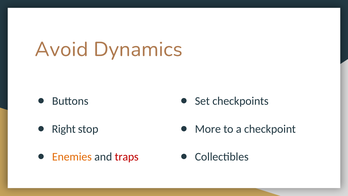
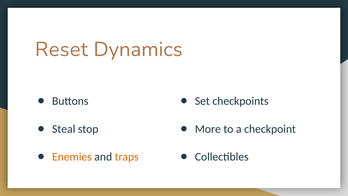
Avoid: Avoid -> Reset
Right: Right -> Steal
traps colour: red -> orange
